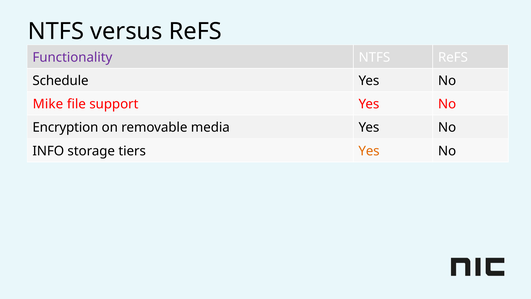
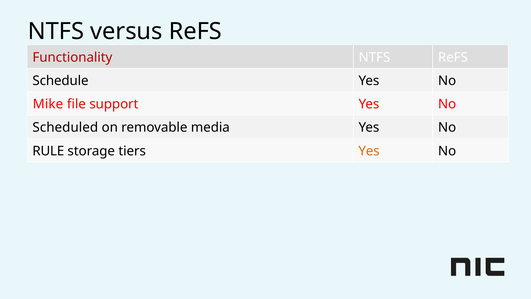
Functionality colour: purple -> red
Encryption: Encryption -> Scheduled
INFO: INFO -> RULE
